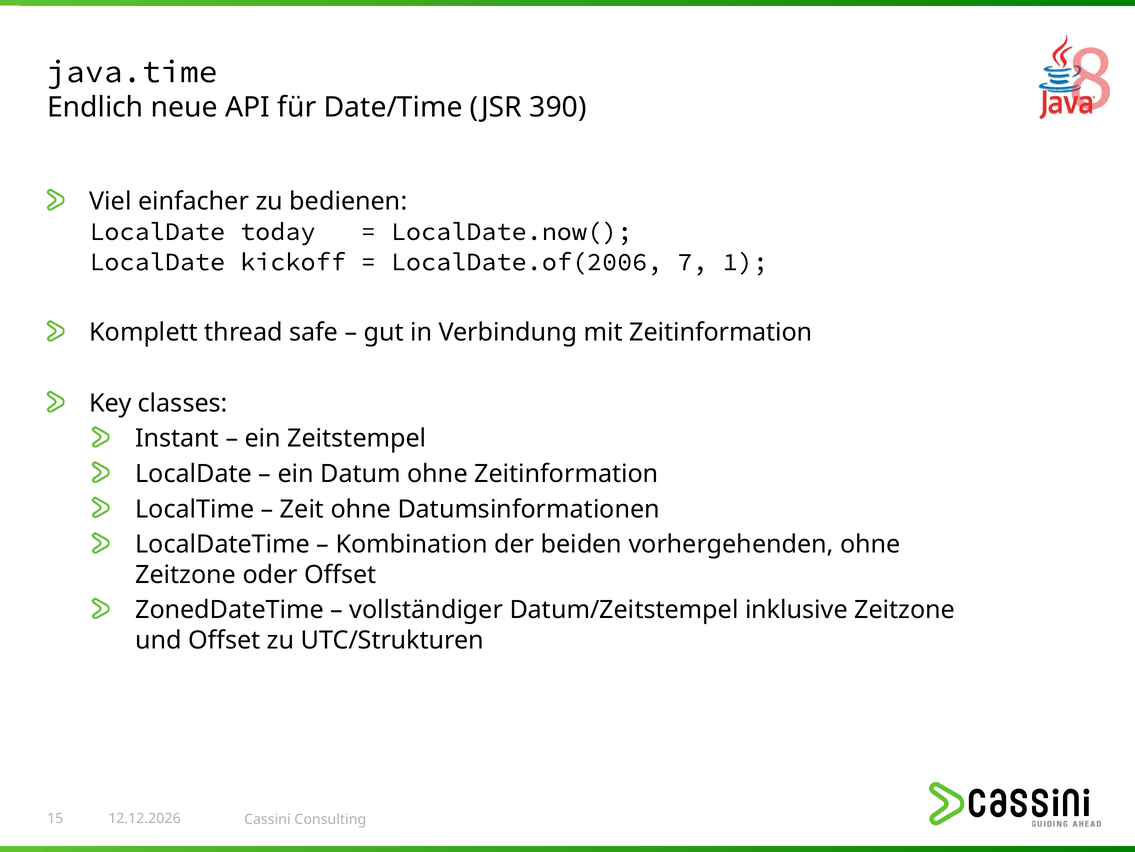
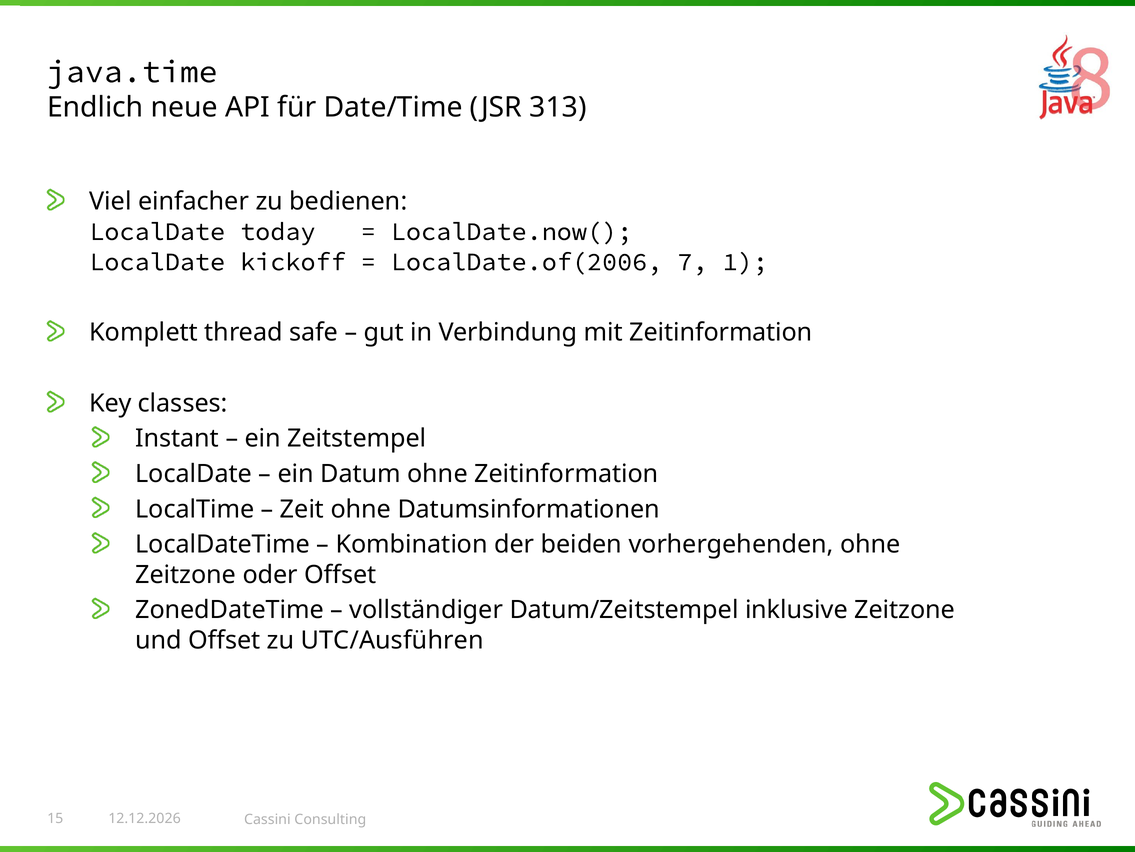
390: 390 -> 313
UTC/Strukturen: UTC/Strukturen -> UTC/Ausführen
